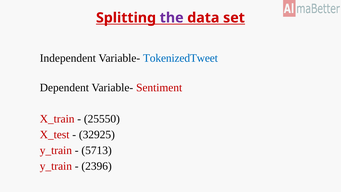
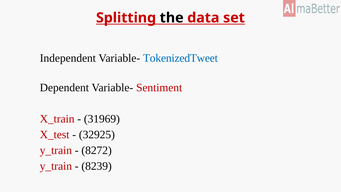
the colour: purple -> black
25550: 25550 -> 31969
5713: 5713 -> 8272
2396: 2396 -> 8239
